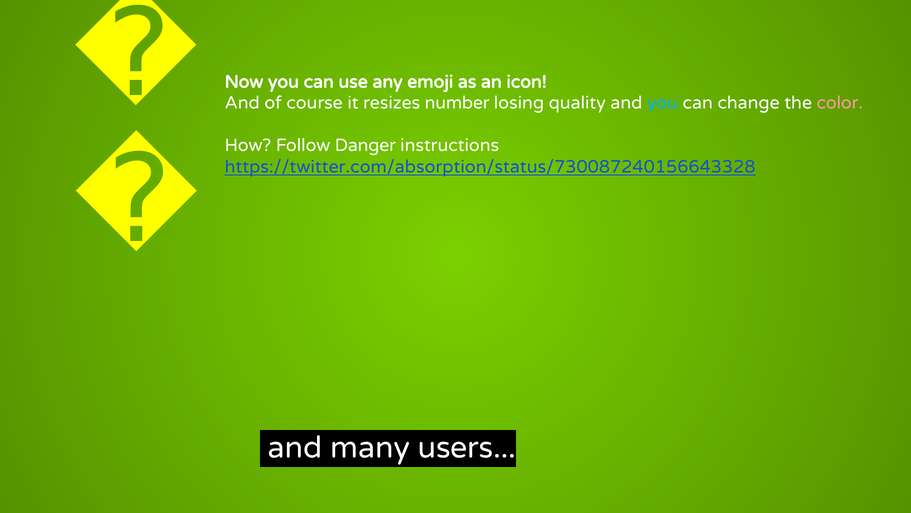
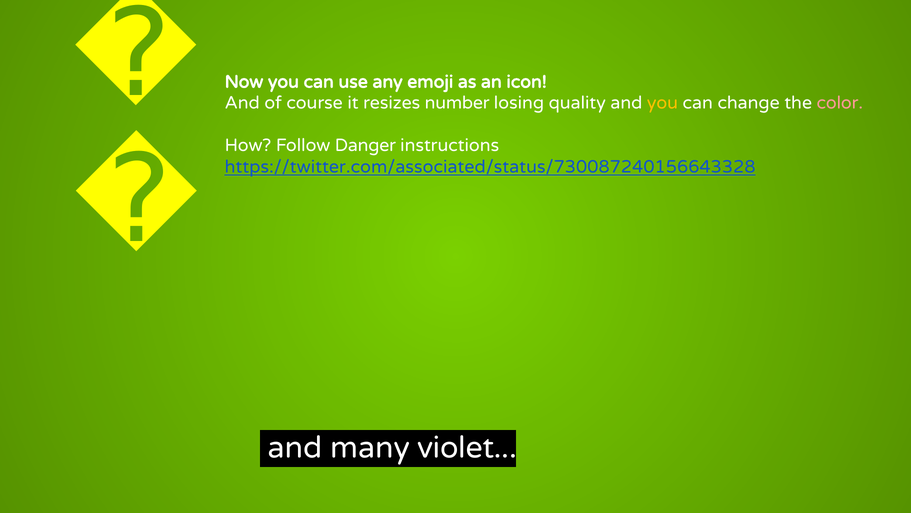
you at (662, 103) colour: light blue -> yellow
https://twitter.com/absorption/status/730087240156643328: https://twitter.com/absorption/status/730087240156643328 -> https://twitter.com/associated/status/730087240156643328
users: users -> violet
